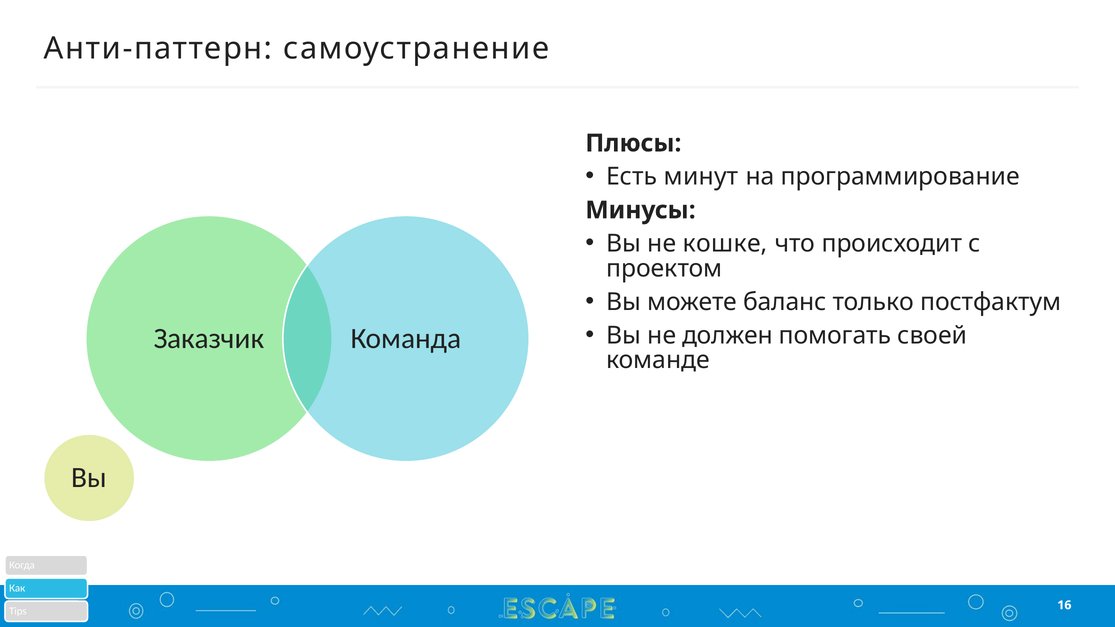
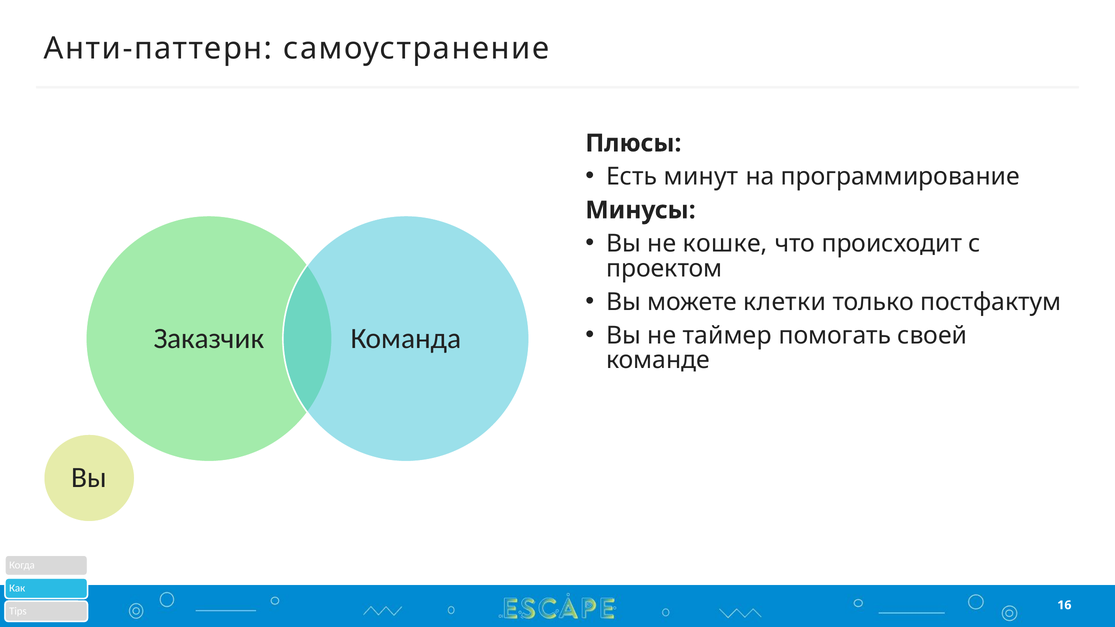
баланс: баланс -> клетки
должен: должен -> таймер
